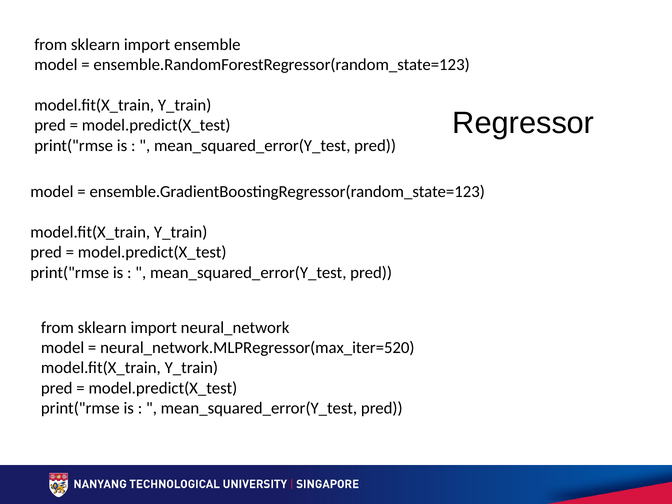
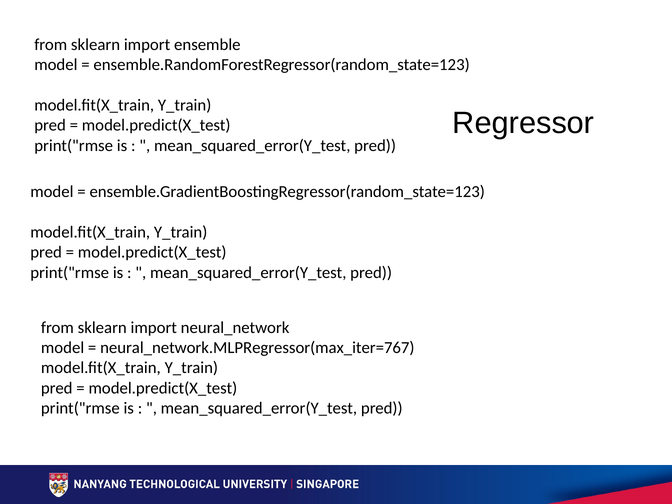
neural_network.MLPRegressor(max_iter=520: neural_network.MLPRegressor(max_iter=520 -> neural_network.MLPRegressor(max_iter=767
